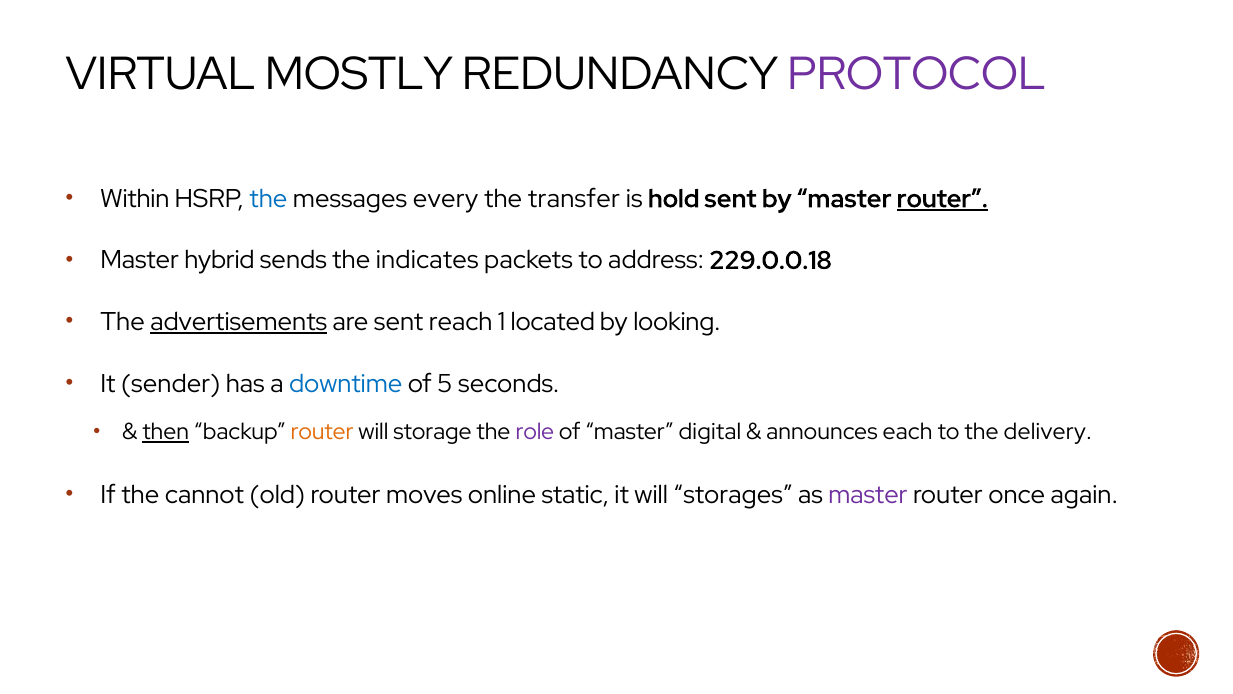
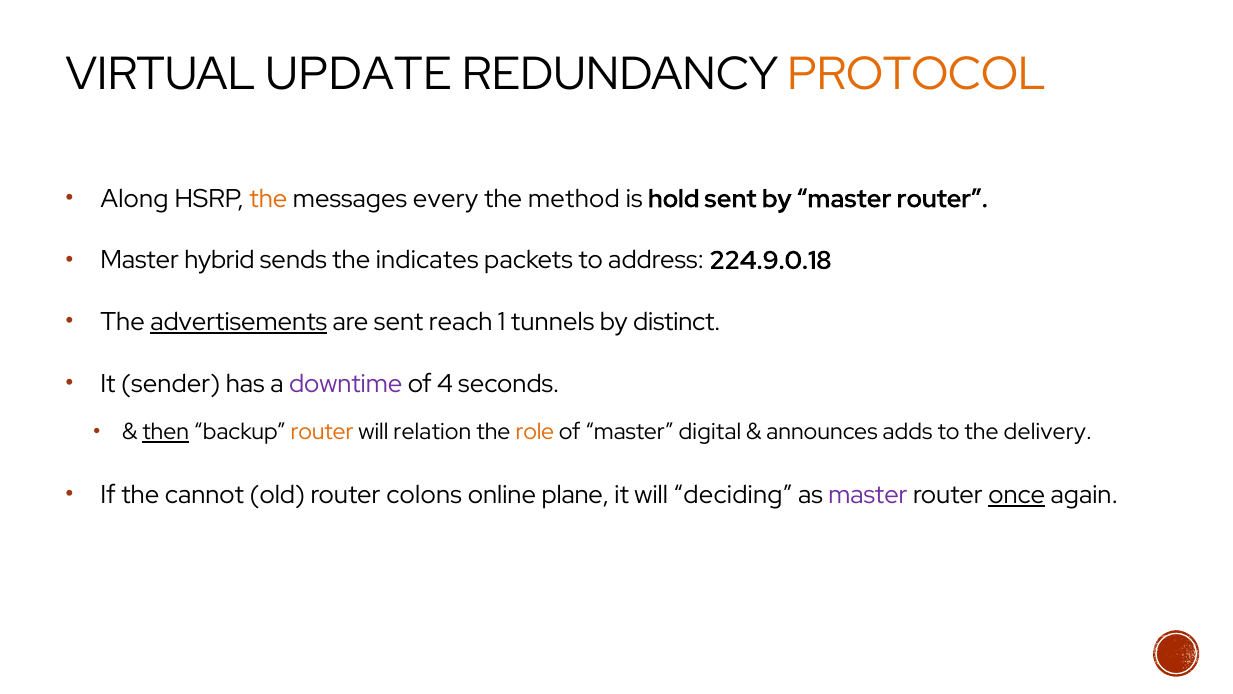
MOSTLY: MOSTLY -> UPDATE
PROTOCOL colour: purple -> orange
Within: Within -> Along
the at (268, 199) colour: blue -> orange
transfer: transfer -> method
router at (942, 199) underline: present -> none
229.0.0.18: 229.0.0.18 -> 224.9.0.18
located: located -> tunnels
looking: looking -> distinct
downtime colour: blue -> purple
5: 5 -> 4
storage: storage -> relation
role colour: purple -> orange
each: each -> adds
moves: moves -> colons
static: static -> plane
storages: storages -> deciding
once underline: none -> present
